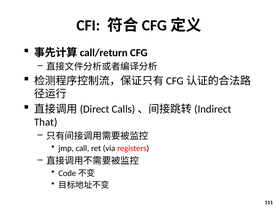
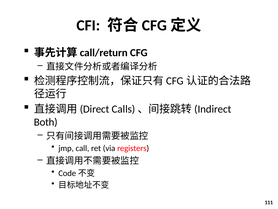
That: That -> Both
